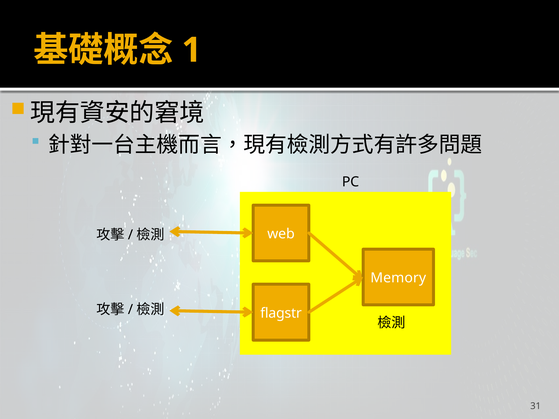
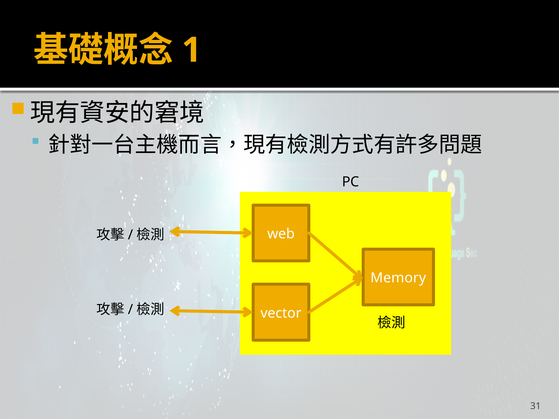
flagstr: flagstr -> vector
